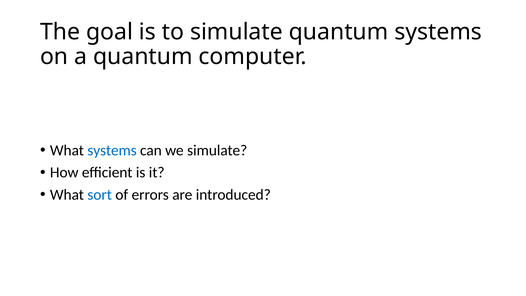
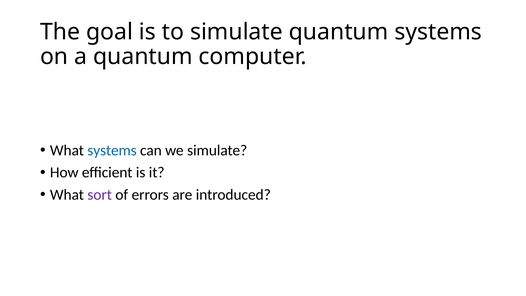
sort colour: blue -> purple
